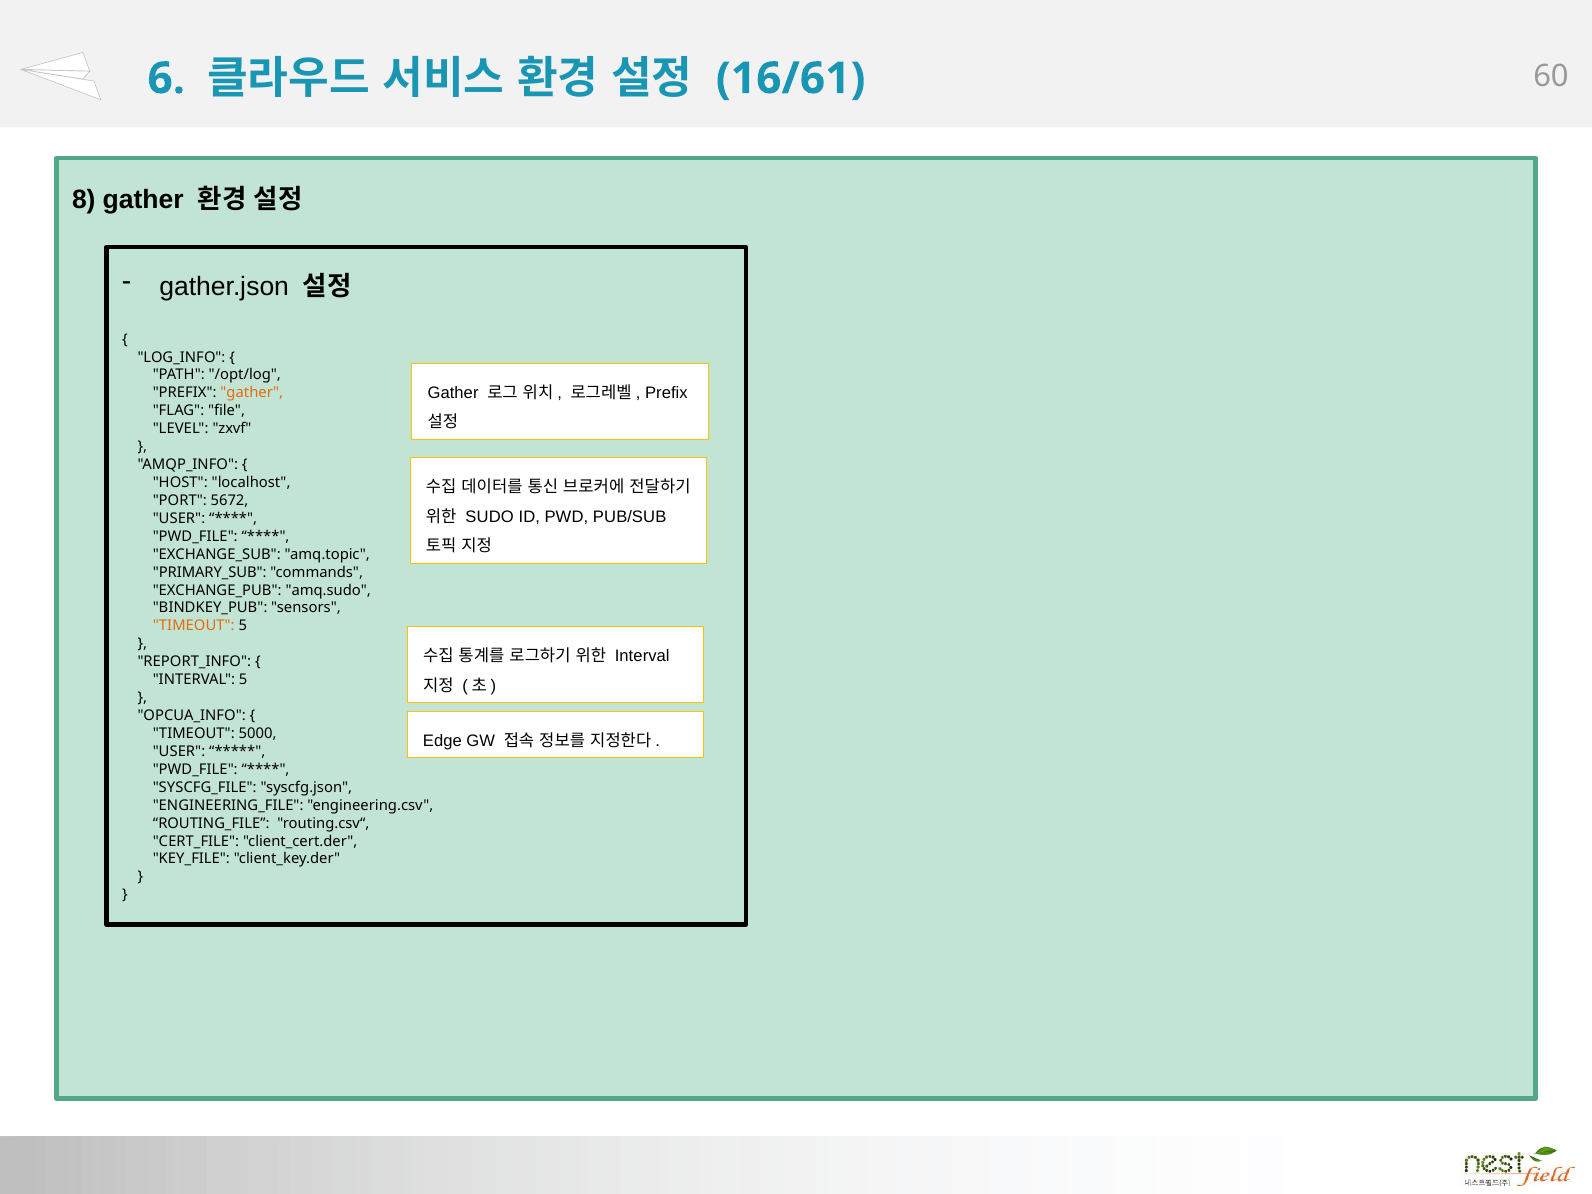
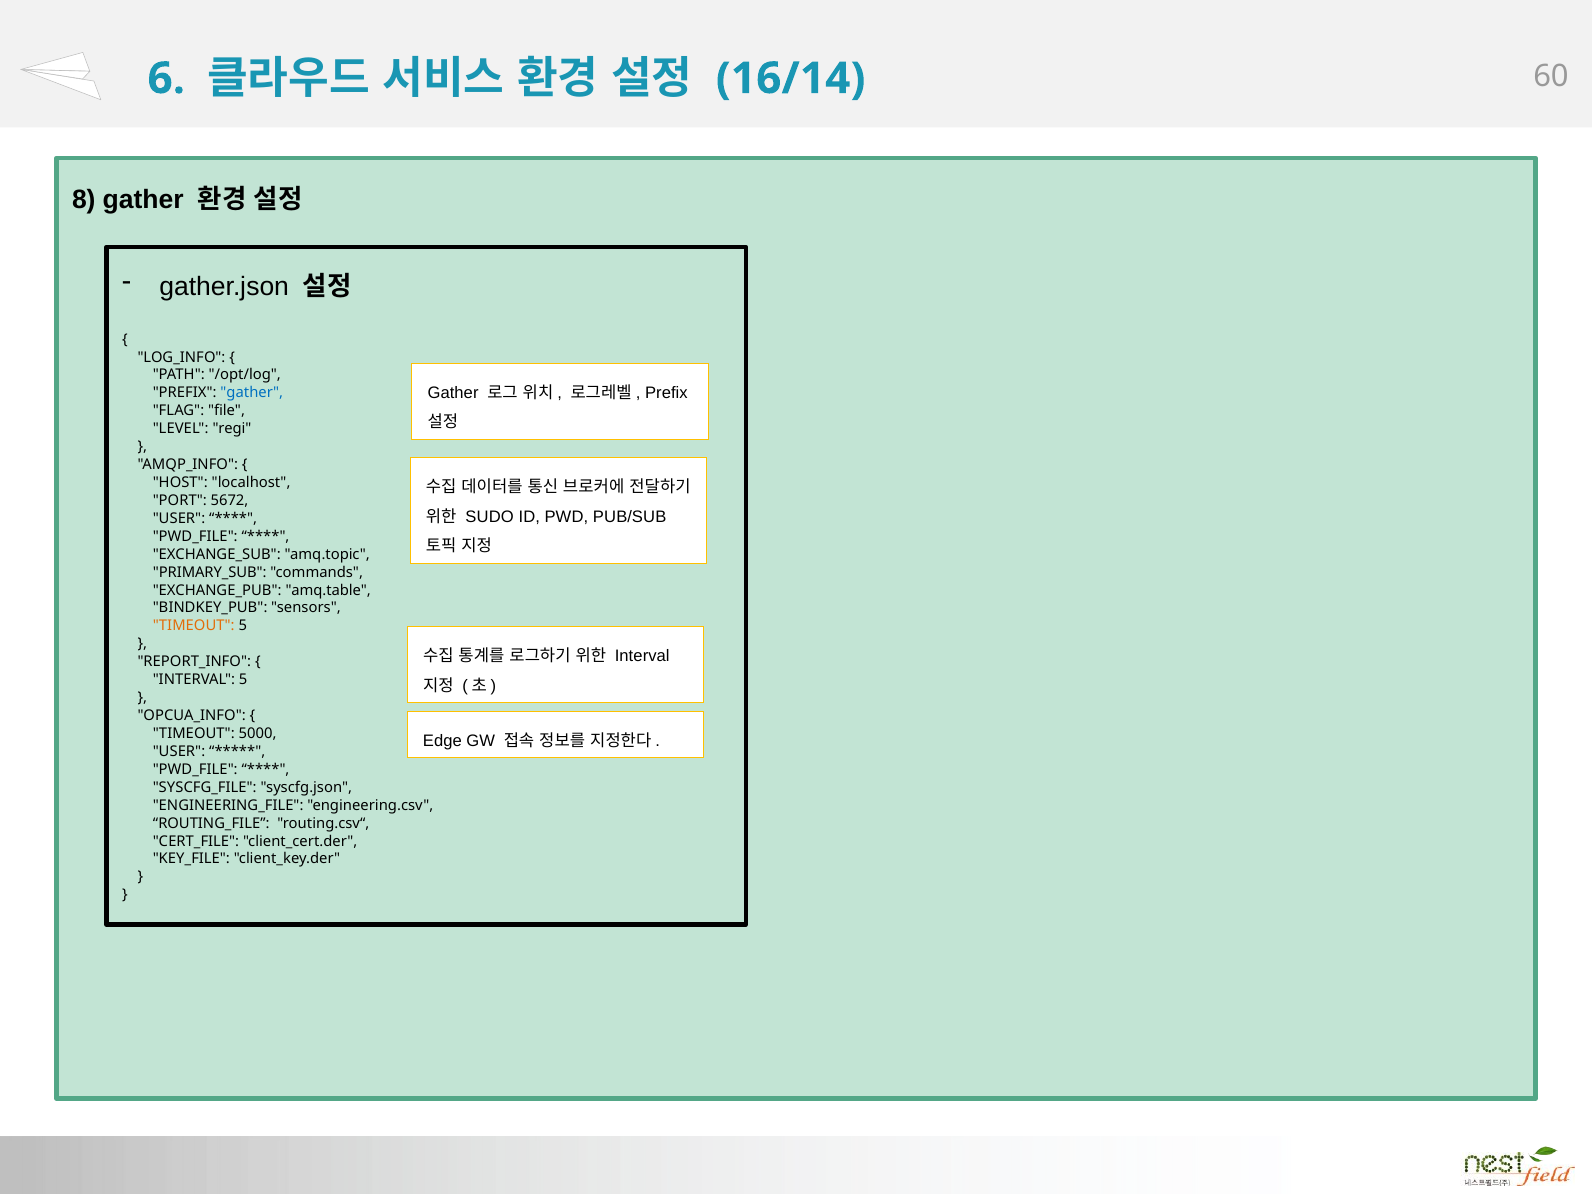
16/61: 16/61 -> 16/14
gather at (252, 393) colour: orange -> blue
zxvf: zxvf -> regi
amq.sudo: amq.sudo -> amq.table
